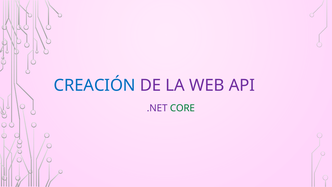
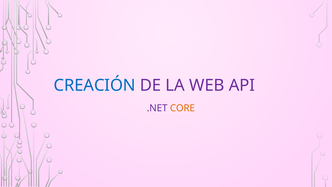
CORE colour: green -> orange
